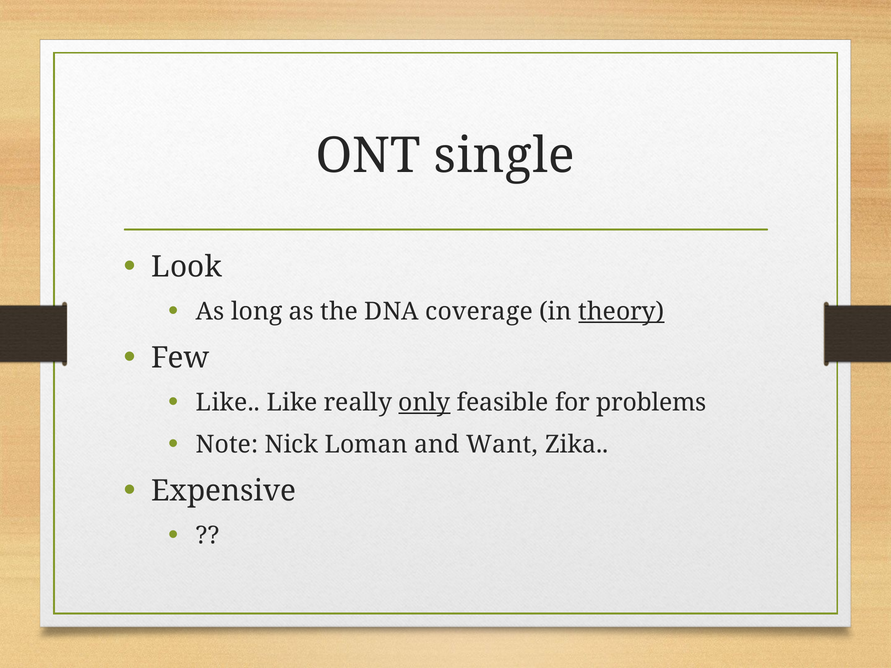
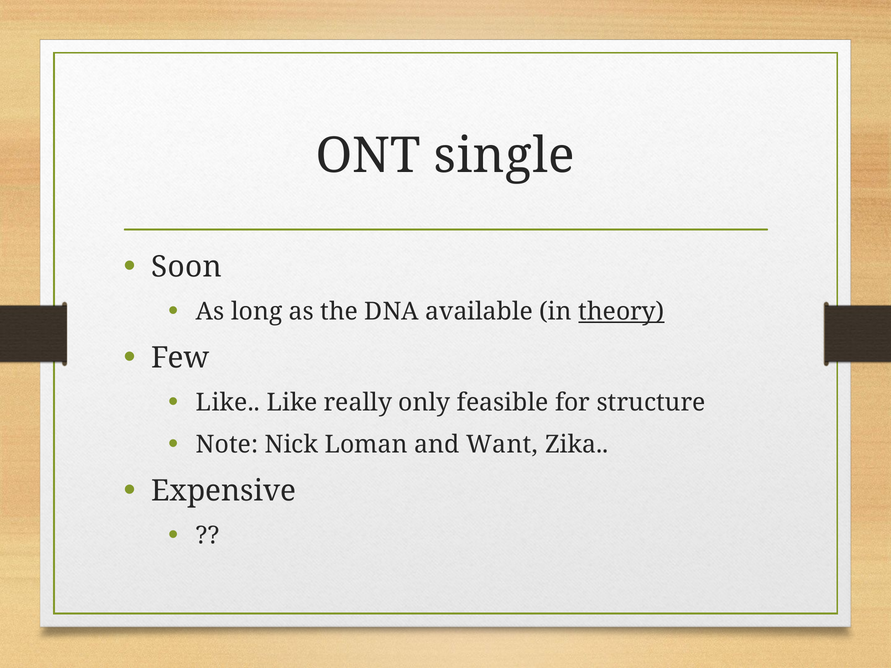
Look: Look -> Soon
coverage: coverage -> available
only underline: present -> none
problems: problems -> structure
